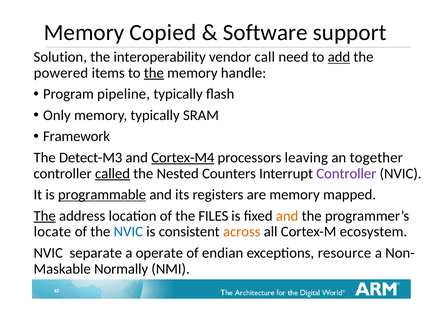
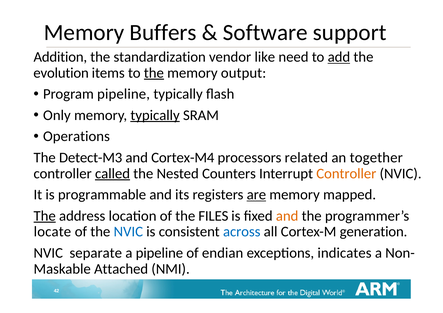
Copied: Copied -> Buffers
Solution: Solution -> Addition
interoperability: interoperability -> standardization
call: call -> like
powered: powered -> evolution
handle: handle -> output
typically at (155, 115) underline: none -> present
Framework: Framework -> Operations
Cortex-M4 underline: present -> none
leaving: leaving -> related
Controller at (346, 174) colour: purple -> orange
programmable underline: present -> none
are underline: none -> present
across colour: orange -> blue
ecosystem: ecosystem -> generation
a operate: operate -> pipeline
resource: resource -> indicates
Normally: Normally -> Attached
